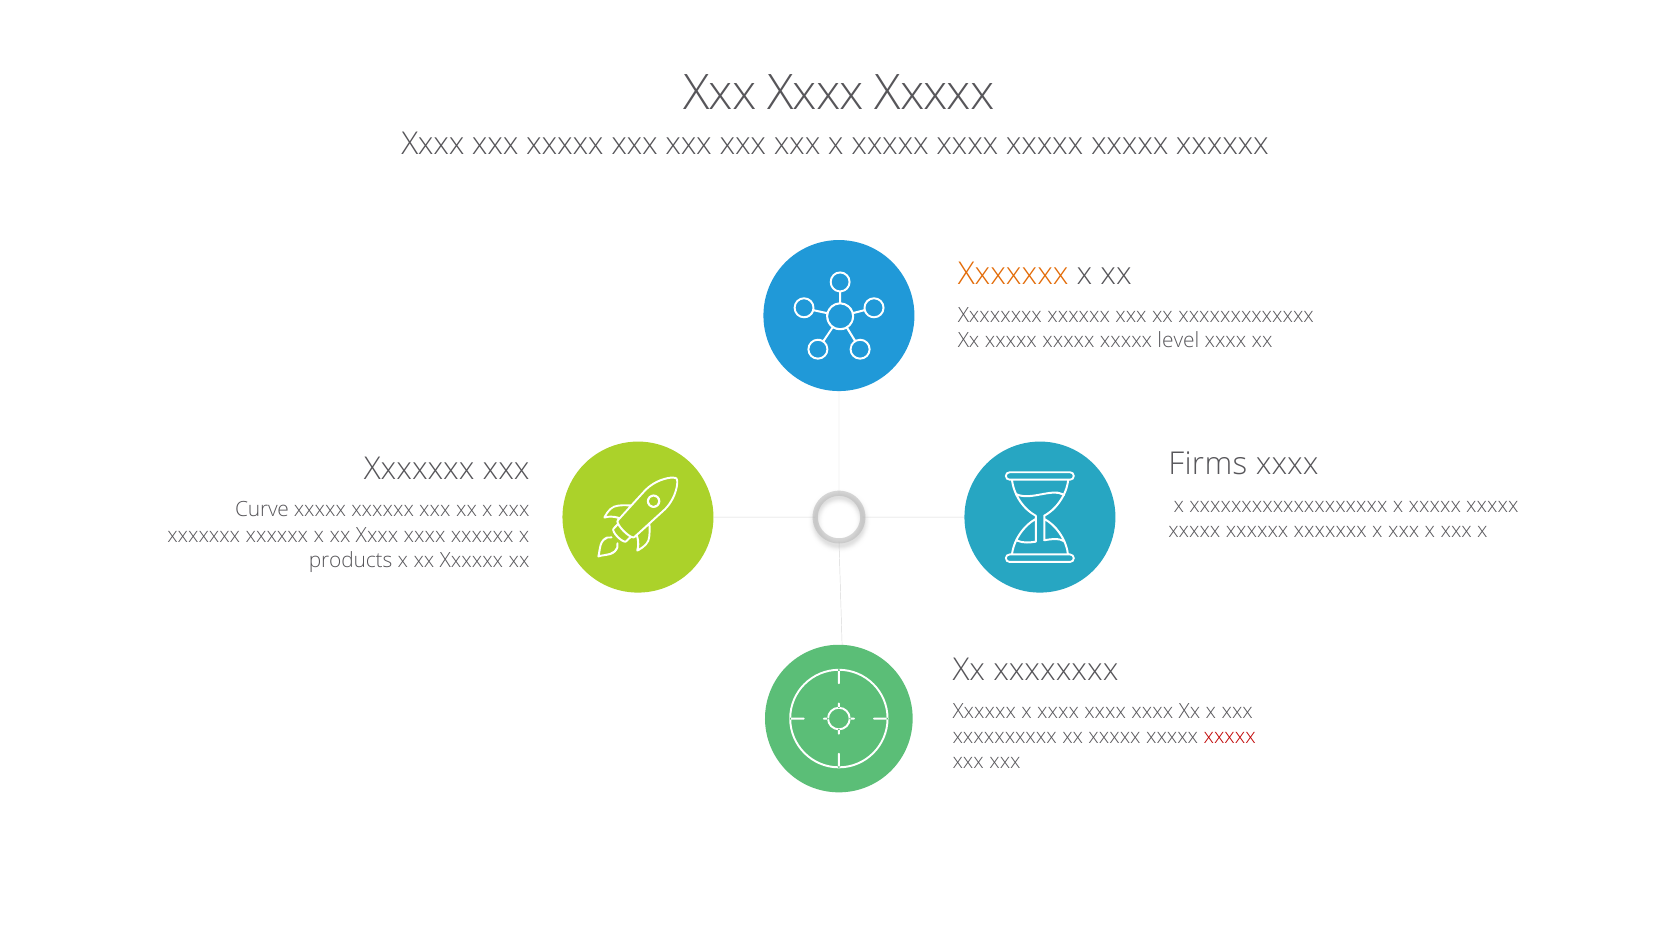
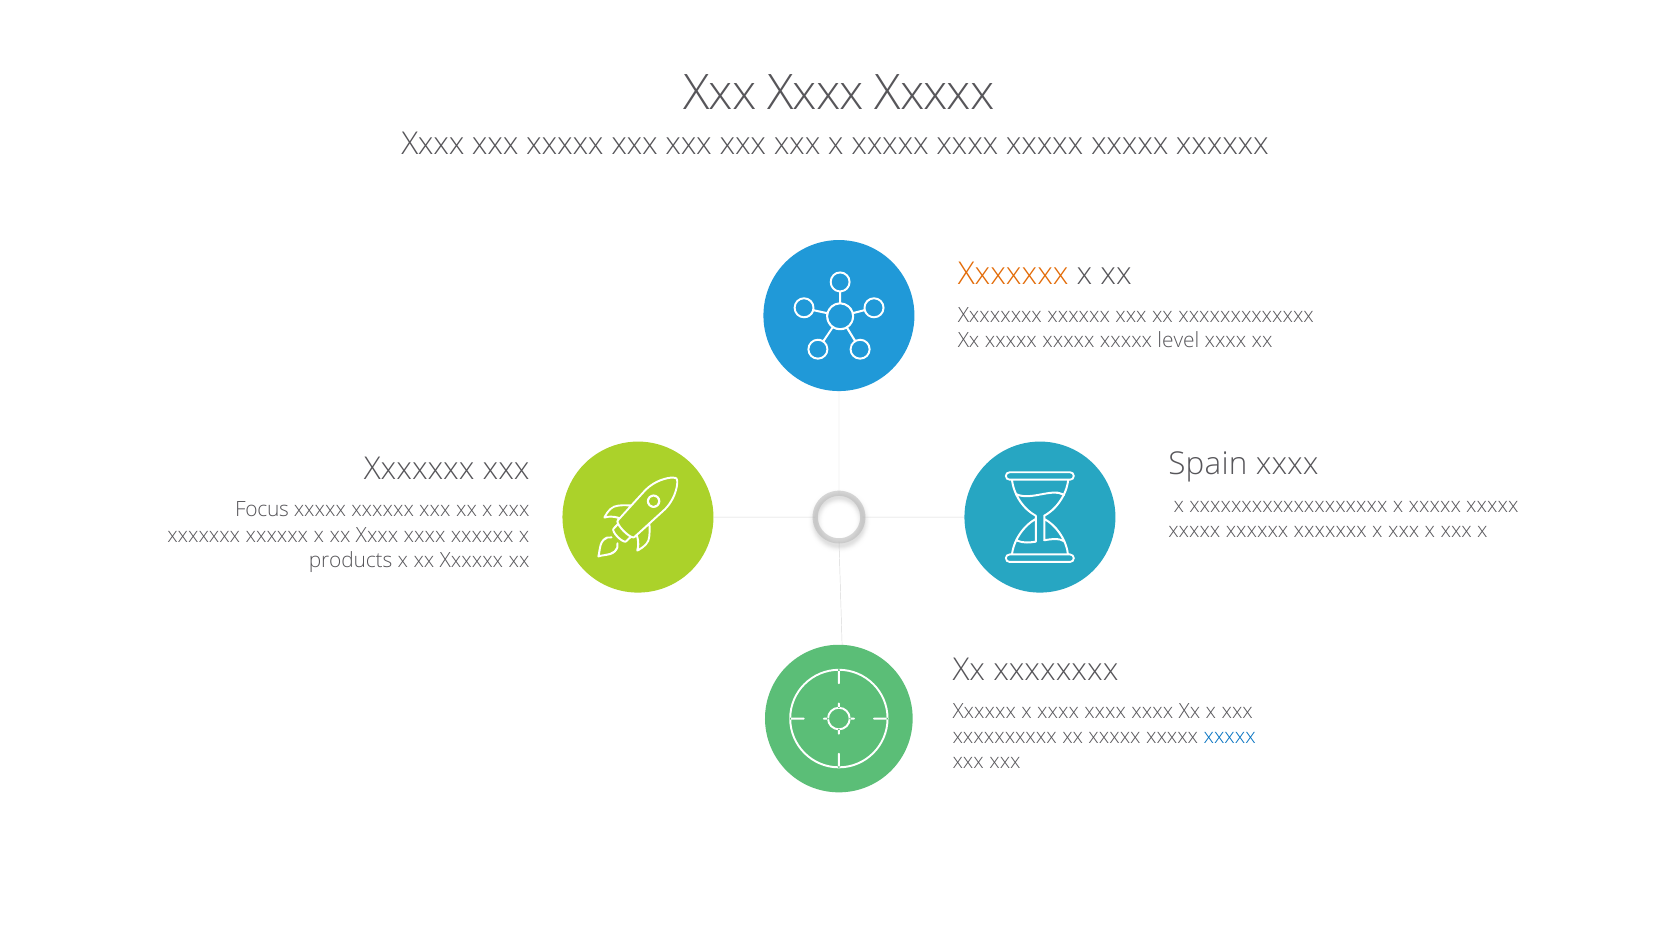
Firms: Firms -> Spain
Curve: Curve -> Focus
xxxxx at (1230, 737) colour: red -> blue
